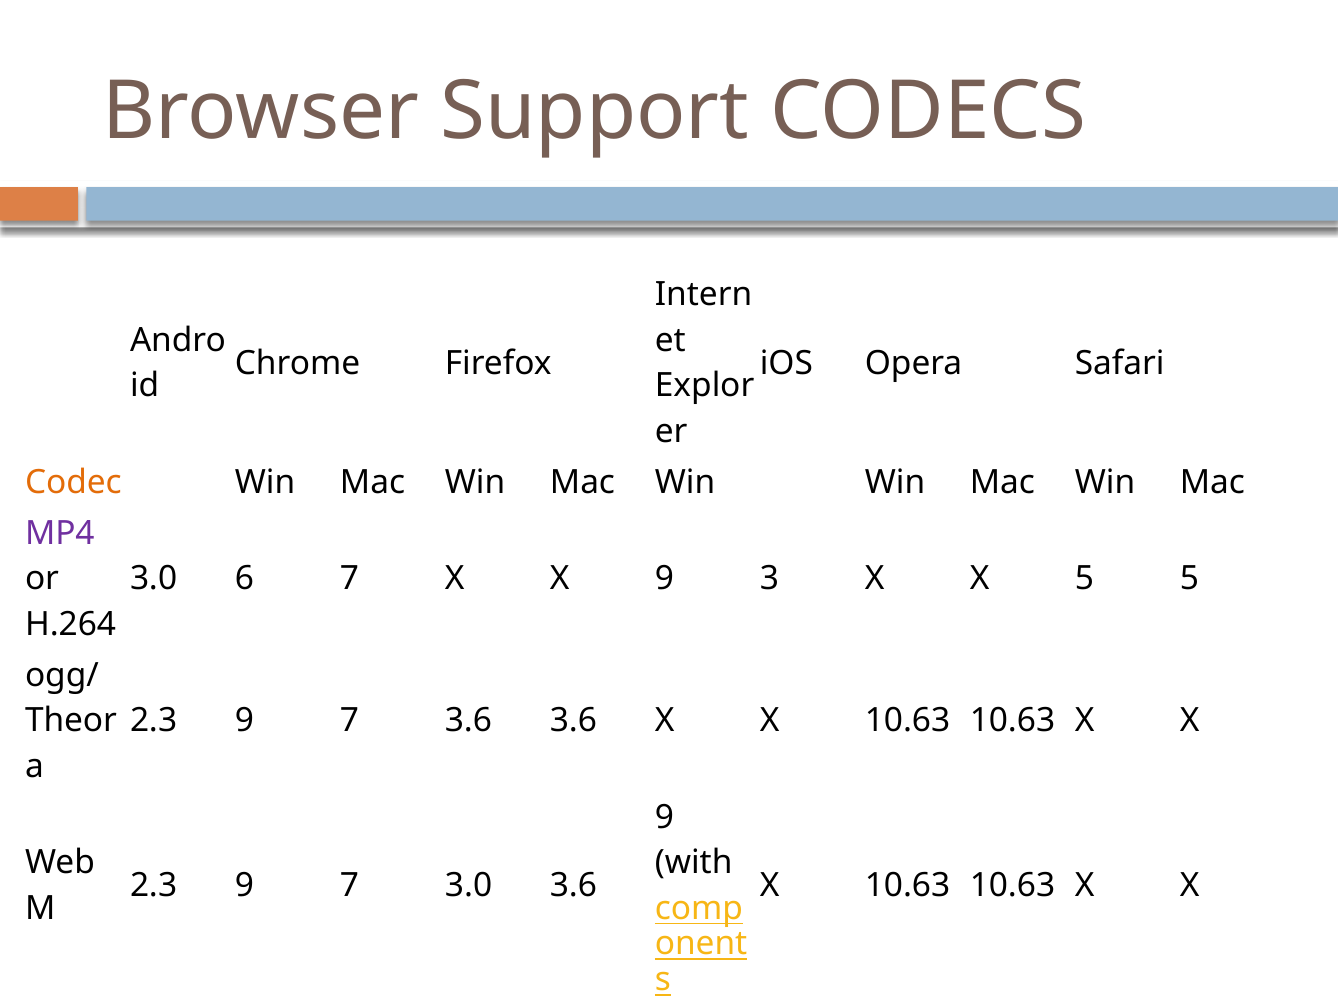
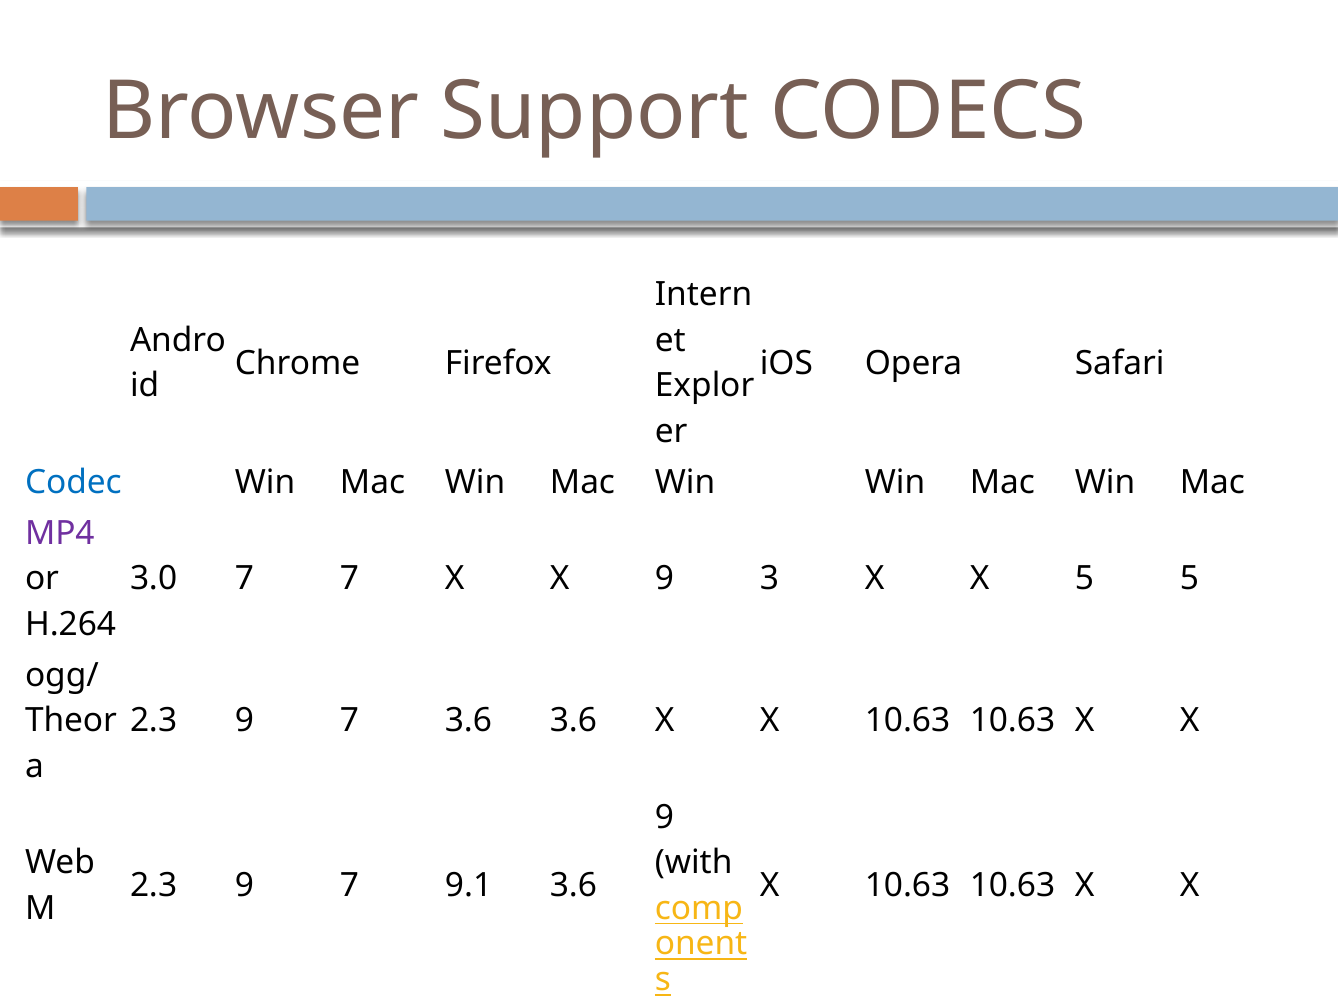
Codec colour: orange -> blue
3.0 6: 6 -> 7
7 3.0: 3.0 -> 9.1
